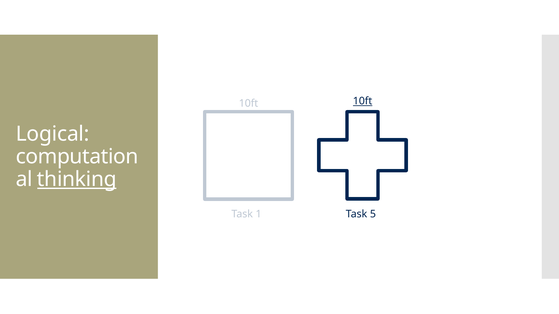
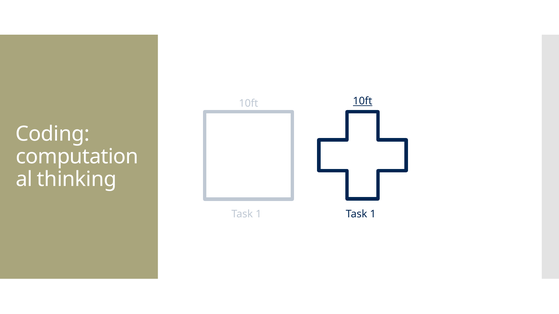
Logical: Logical -> Coding
thinking underline: present -> none
5 at (373, 214): 5 -> 1
